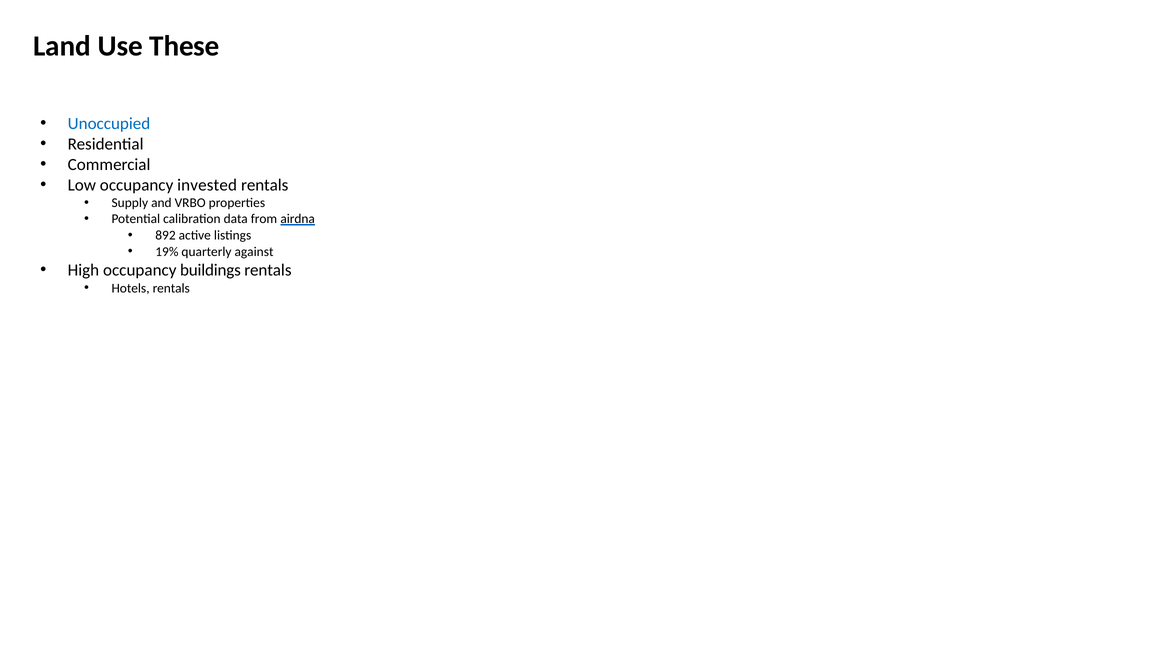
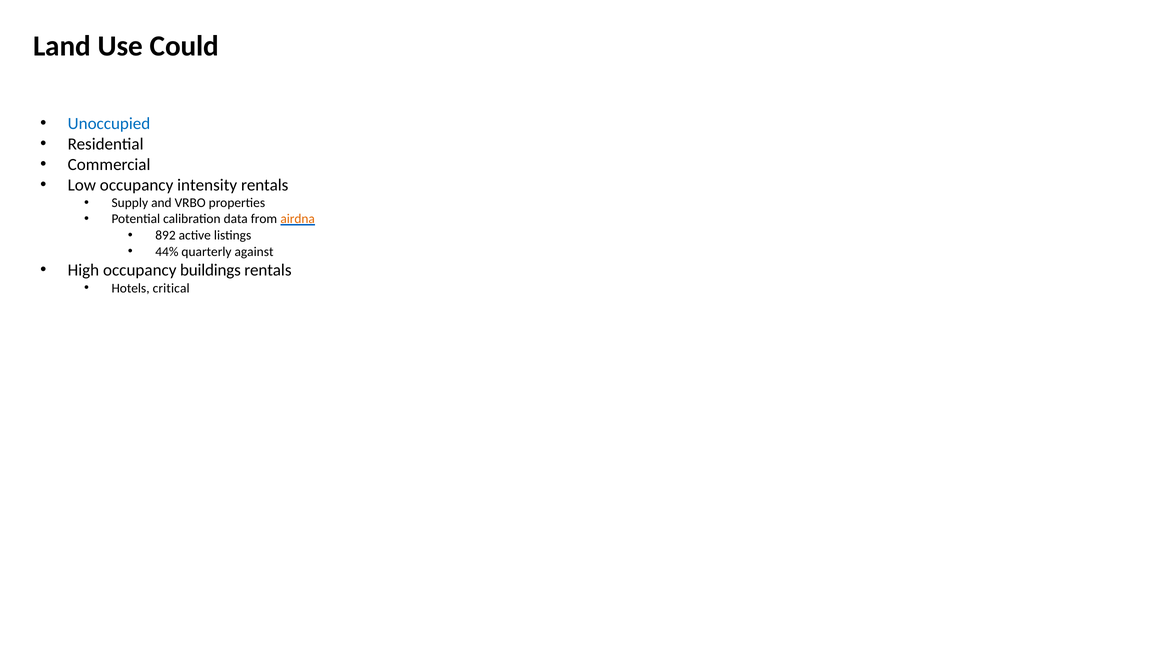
These: These -> Could
invested: invested -> intensity
airdna colour: black -> orange
19%: 19% -> 44%
Hotels rentals: rentals -> critical
